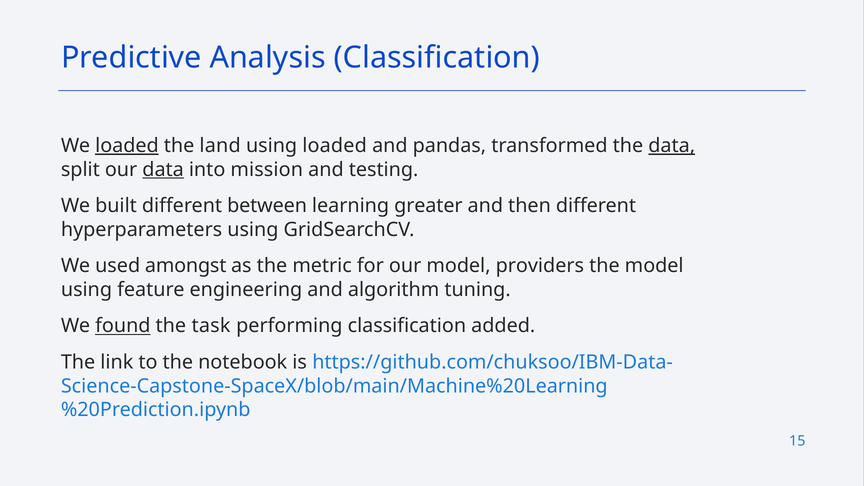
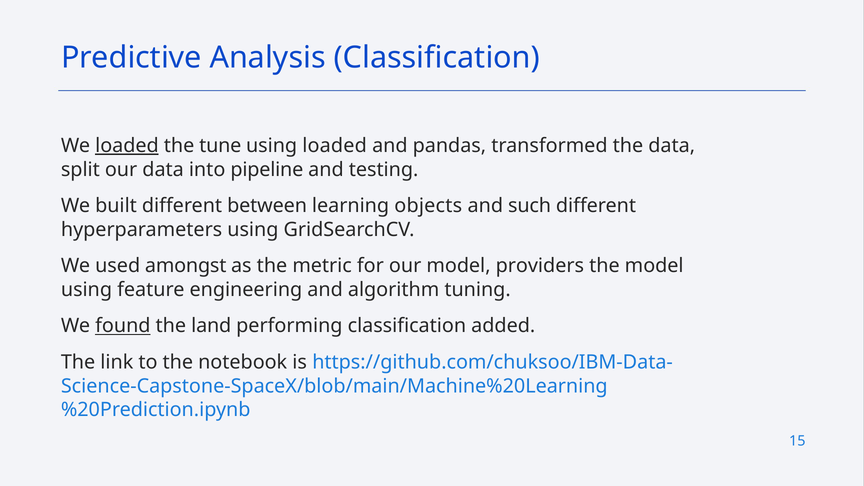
land: land -> tune
data at (672, 146) underline: present -> none
data at (163, 170) underline: present -> none
mission: mission -> pipeline
greater: greater -> objects
then: then -> such
task: task -> land
